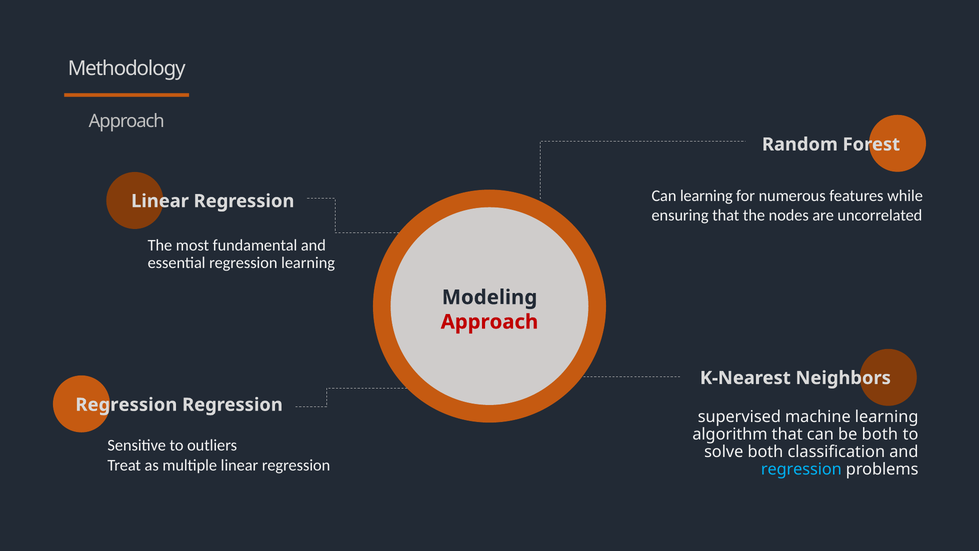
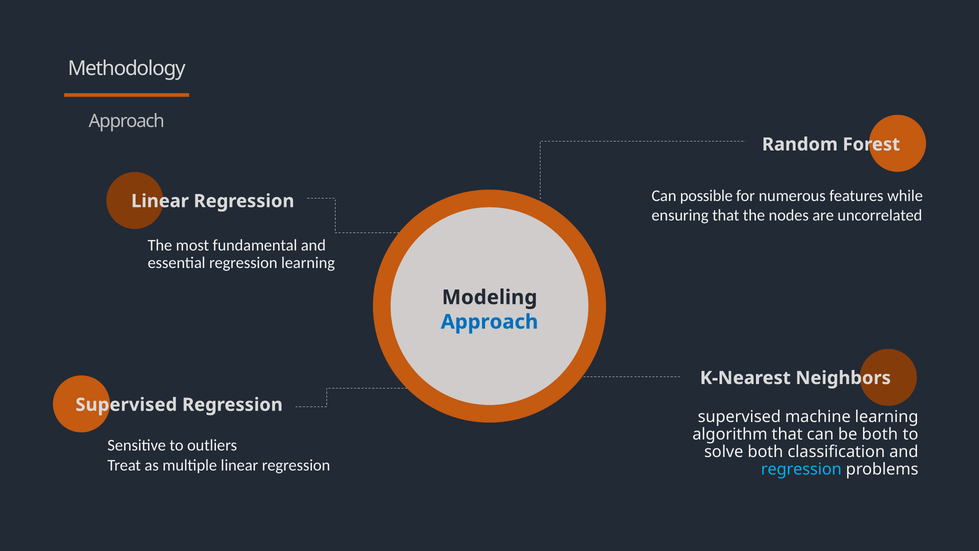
Can learning: learning -> possible
Approach at (489, 322) colour: red -> blue
Regression at (126, 405): Regression -> Supervised
